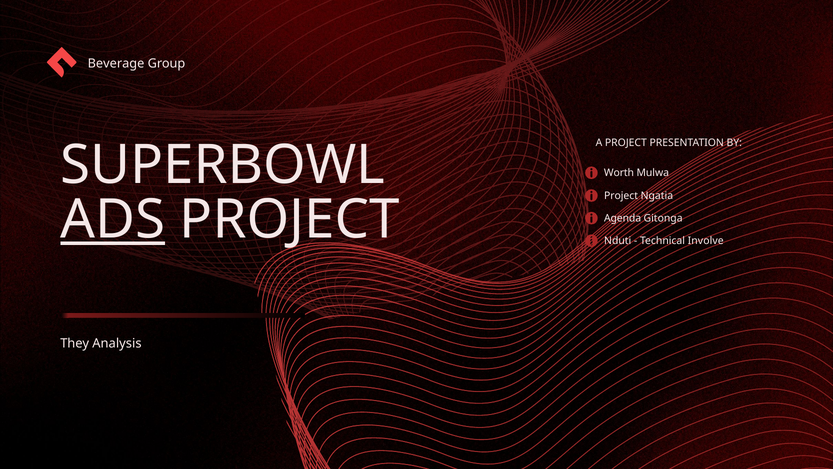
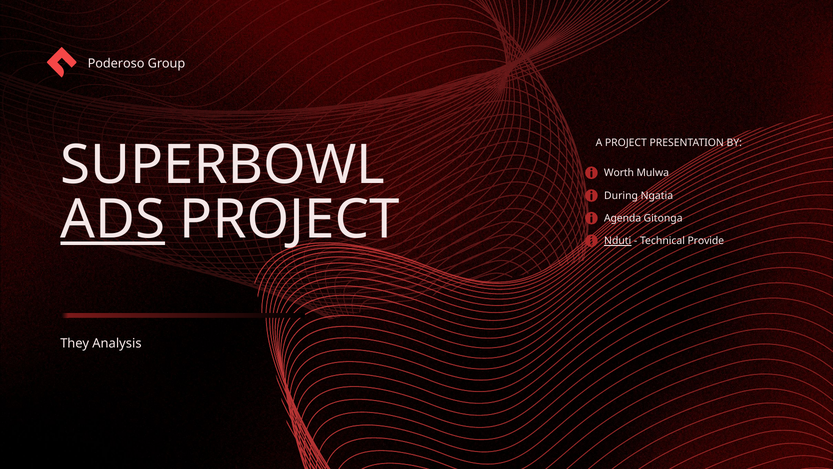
Beverage: Beverage -> Poderoso
Project at (621, 196): Project -> During
Nduti underline: none -> present
Involve: Involve -> Provide
